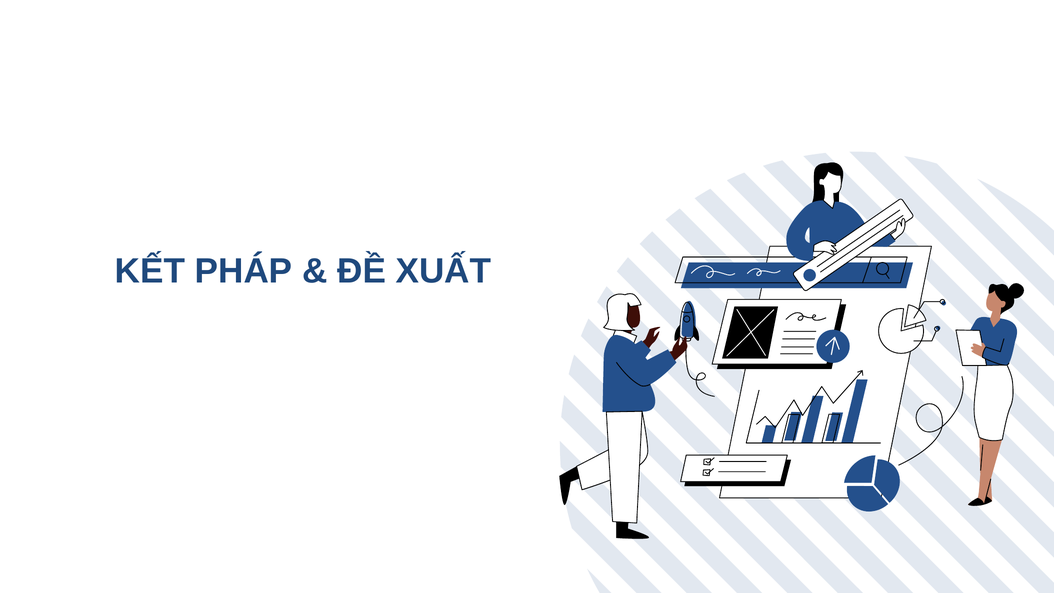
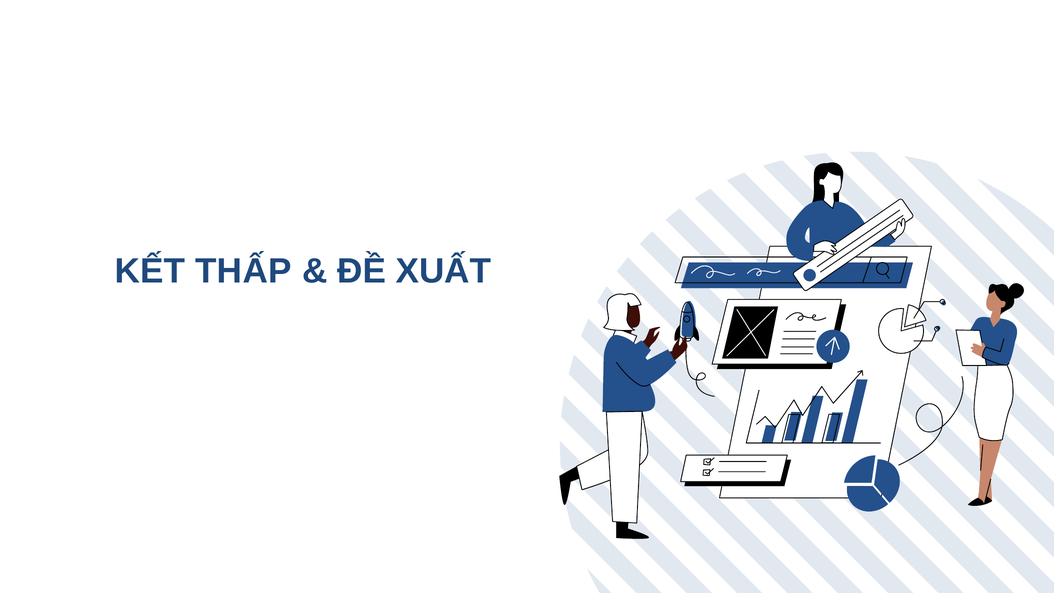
PHÁP: PHÁP -> THẤP
